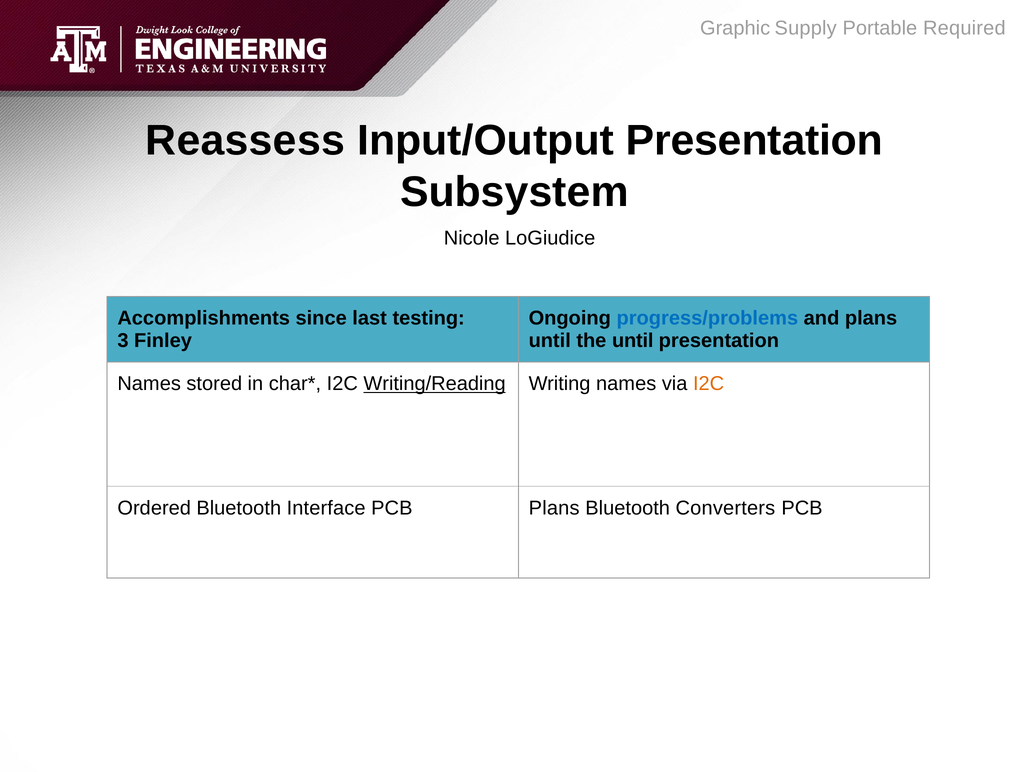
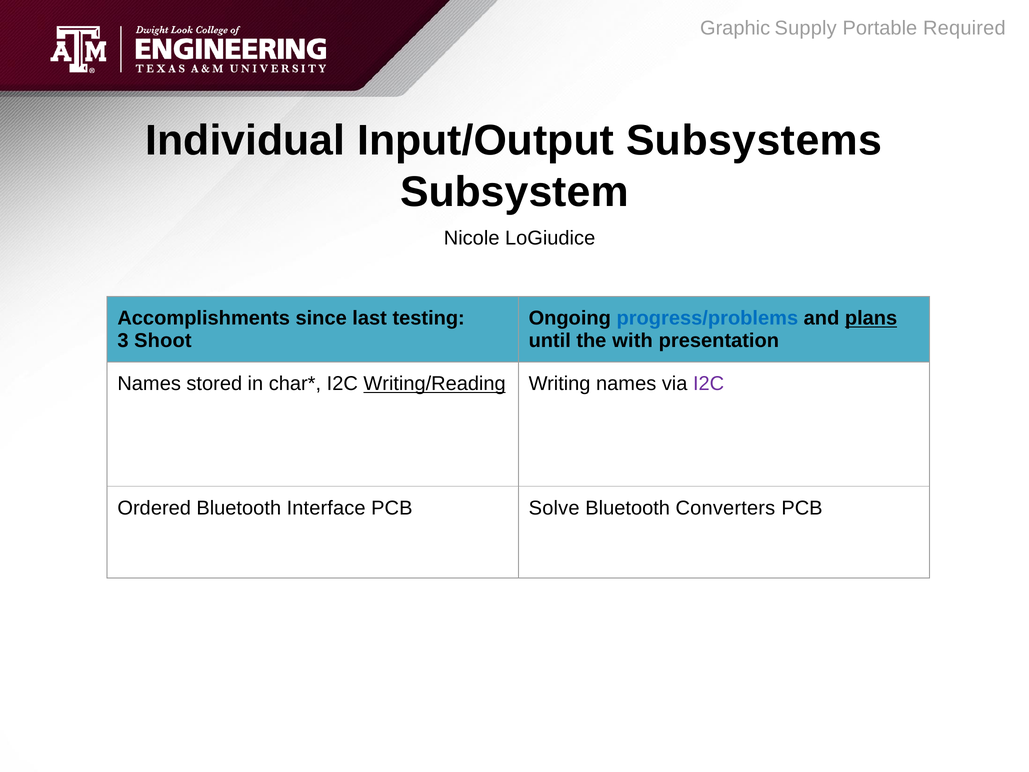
Reassess: Reassess -> Individual
Input/Output Presentation: Presentation -> Subsystems
plans at (871, 318) underline: none -> present
Finley: Finley -> Shoot
the until: until -> with
I2C at (709, 384) colour: orange -> purple
PCB Plans: Plans -> Solve
